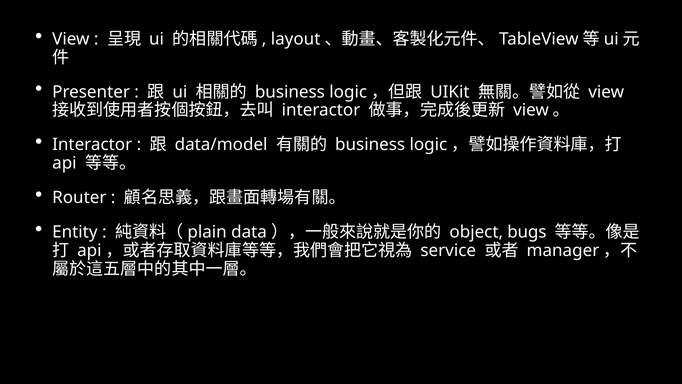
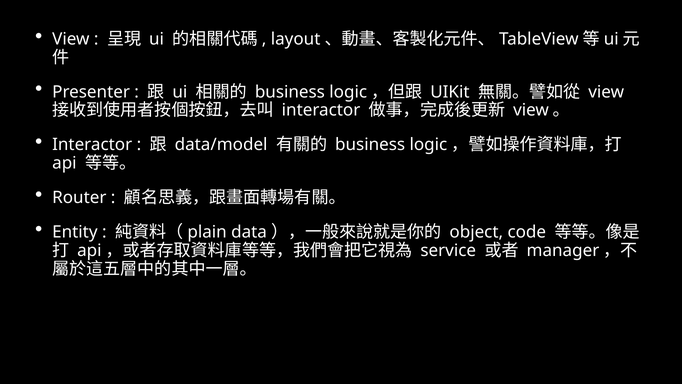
bugs: bugs -> code
